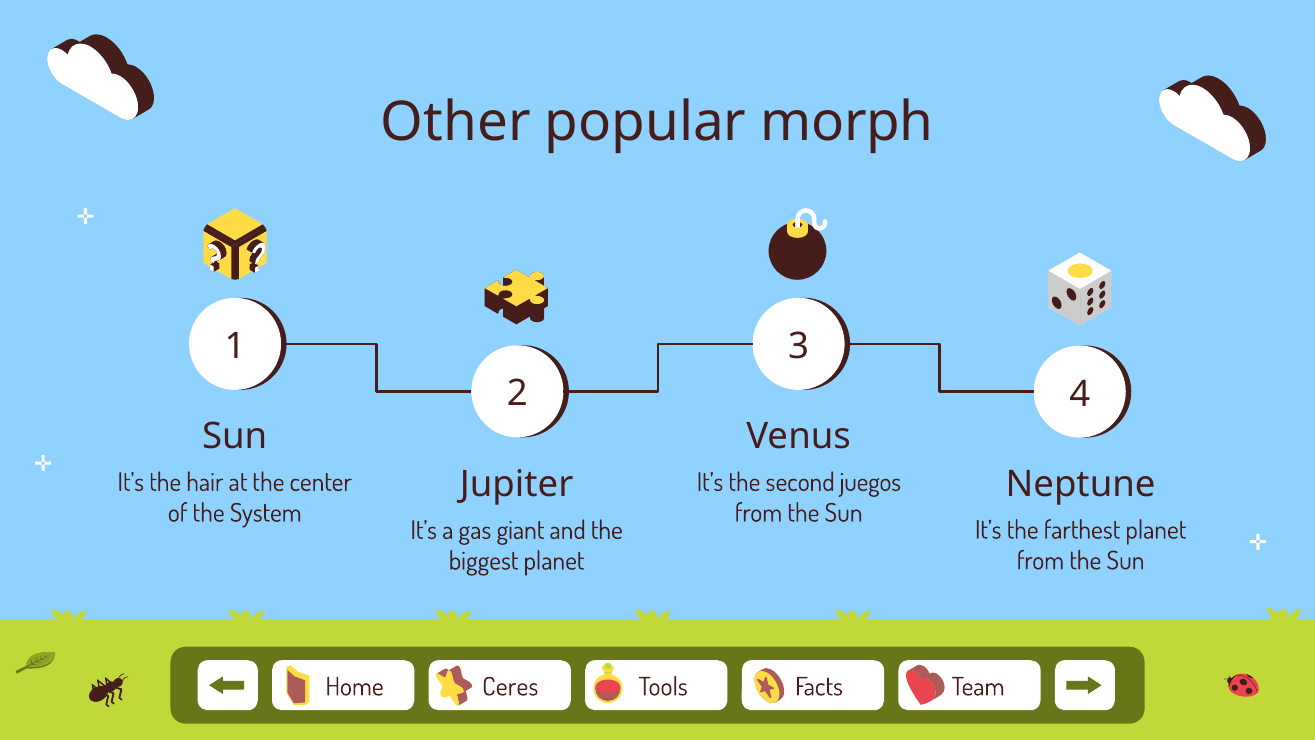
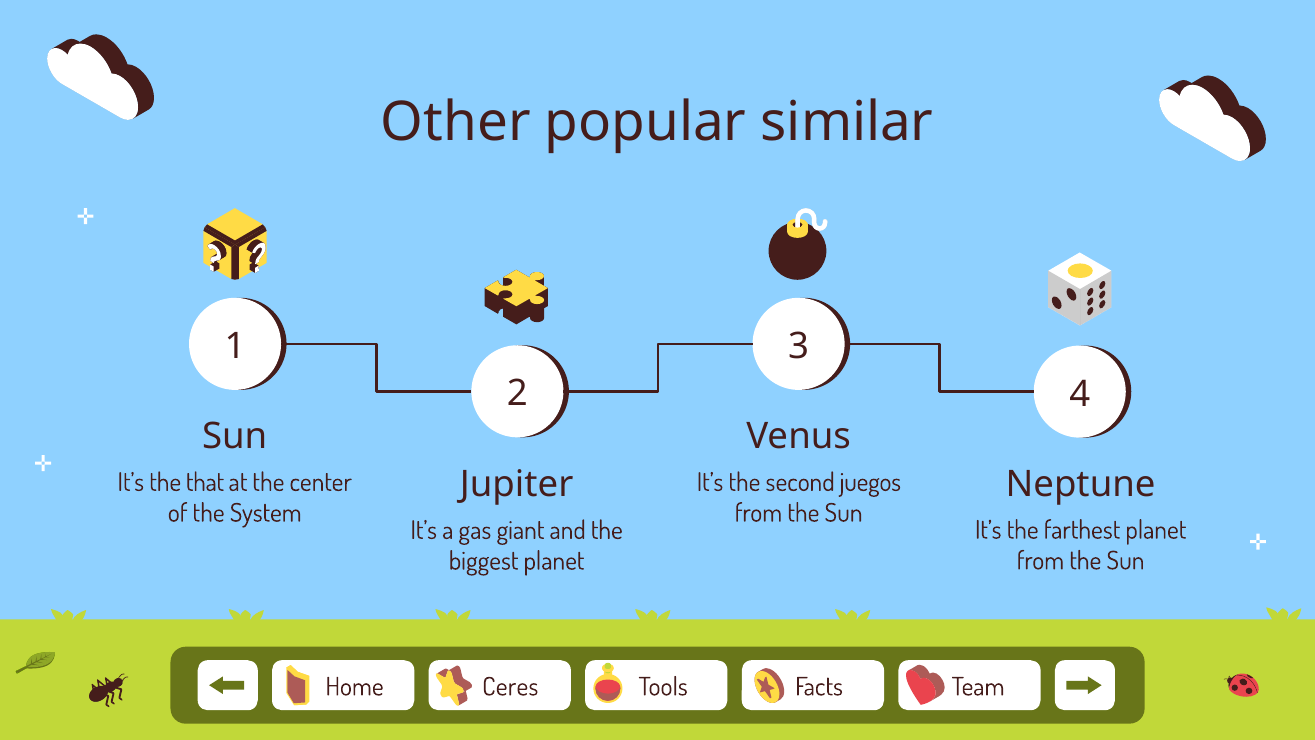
morph: morph -> similar
hair: hair -> that
